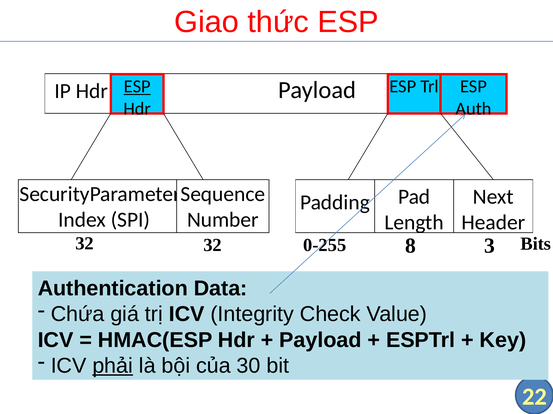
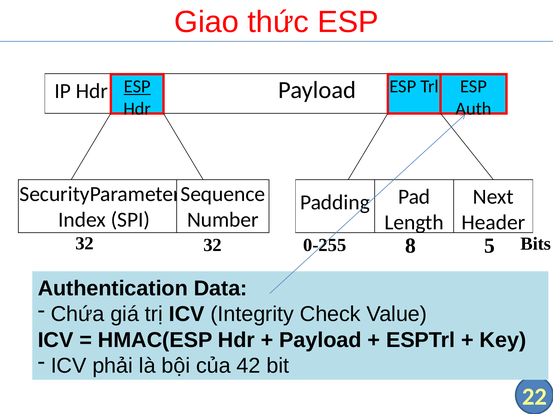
3: 3 -> 5
phải underline: present -> none
30: 30 -> 42
